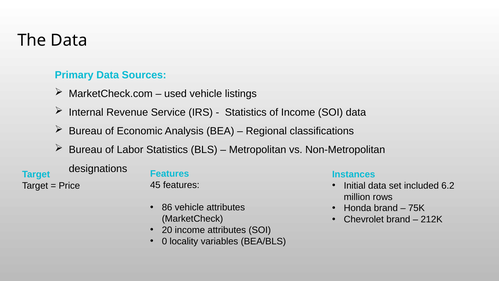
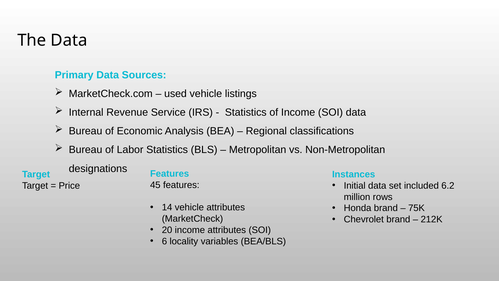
86: 86 -> 14
0: 0 -> 6
